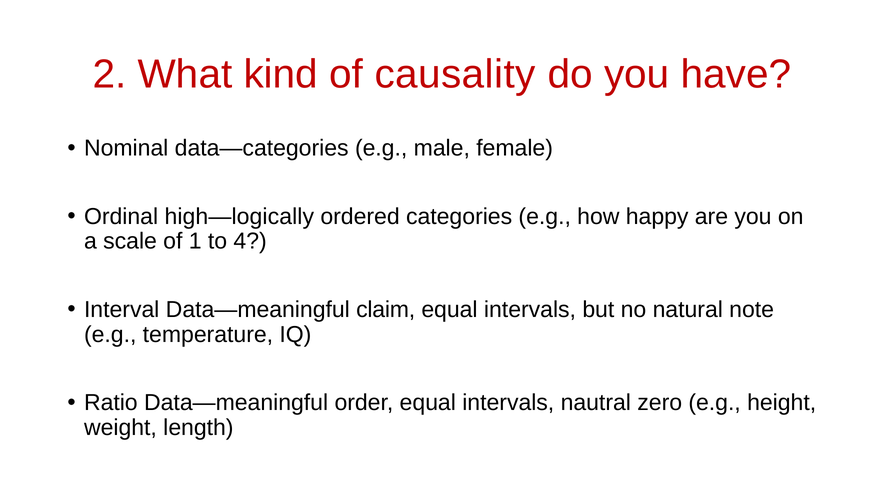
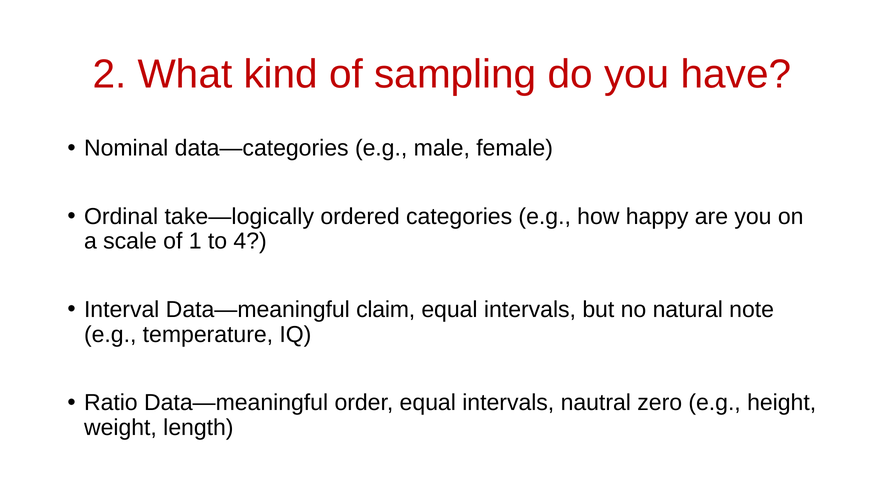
causality: causality -> sampling
high—logically: high—logically -> take—logically
